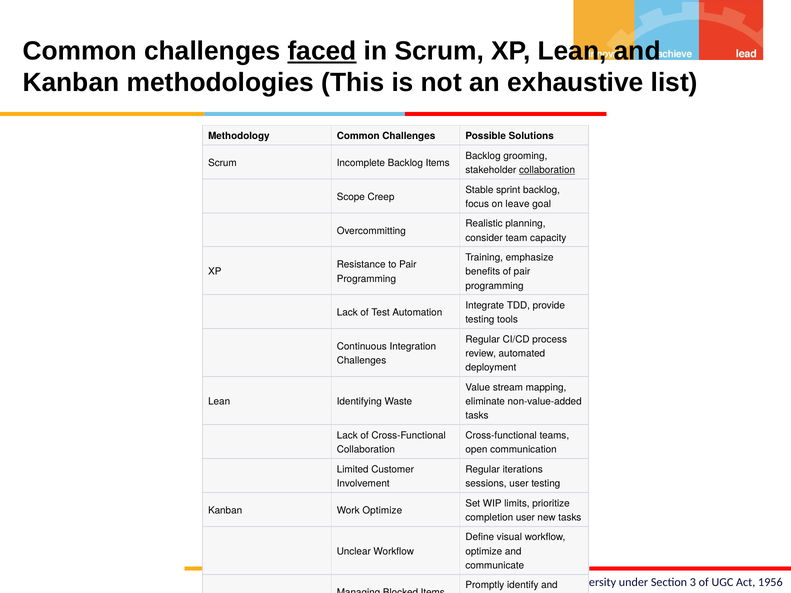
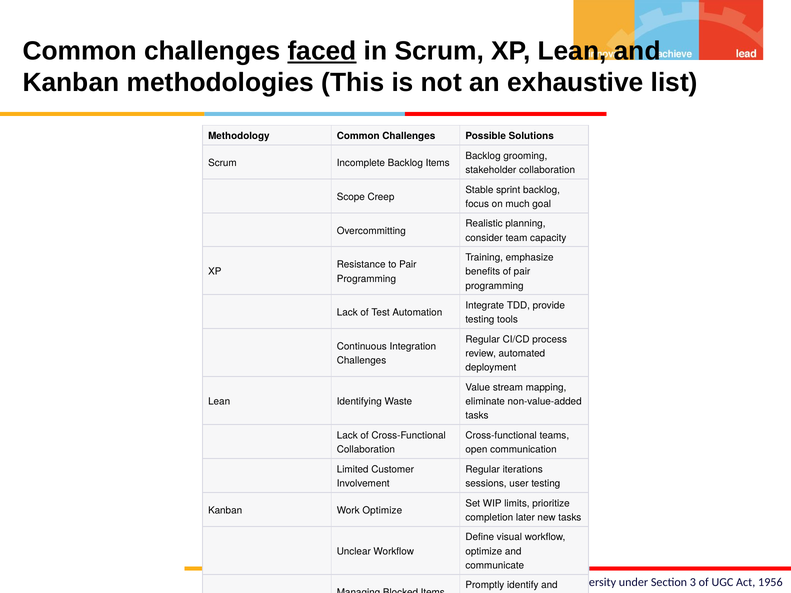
collaboration at (547, 170) underline: present -> none
leave: leave -> much
completion user: user -> later
